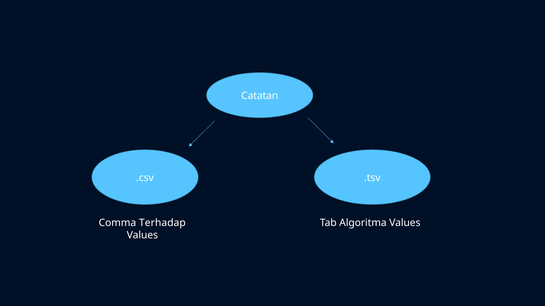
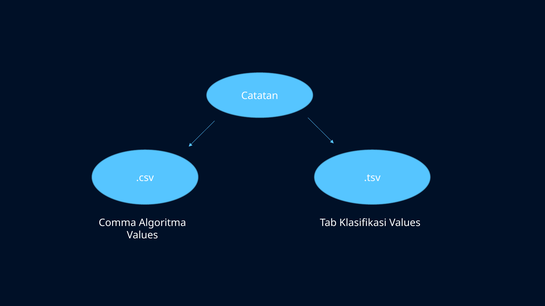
Terhadap: Terhadap -> Algoritma
Algoritma: Algoritma -> Klasifikasi
